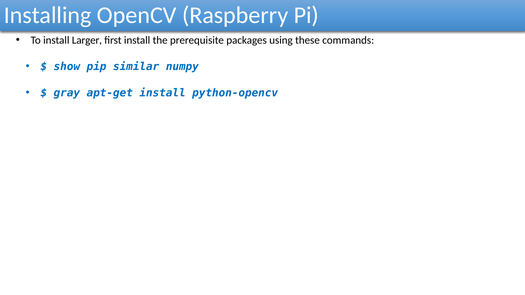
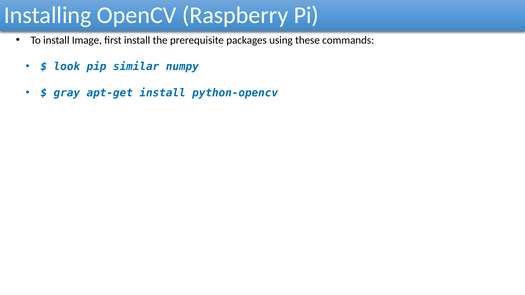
Larger: Larger -> Image
show: show -> look
